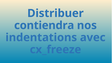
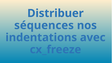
contiendra: contiendra -> séquences
